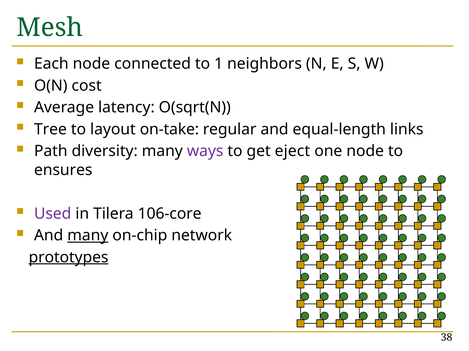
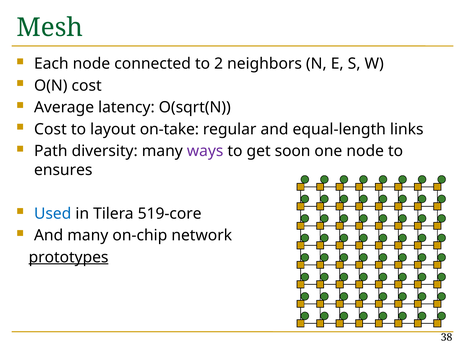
1: 1 -> 2
Tree at (50, 130): Tree -> Cost
eject: eject -> soon
Used colour: purple -> blue
106-core: 106-core -> 519-core
many at (88, 236) underline: present -> none
